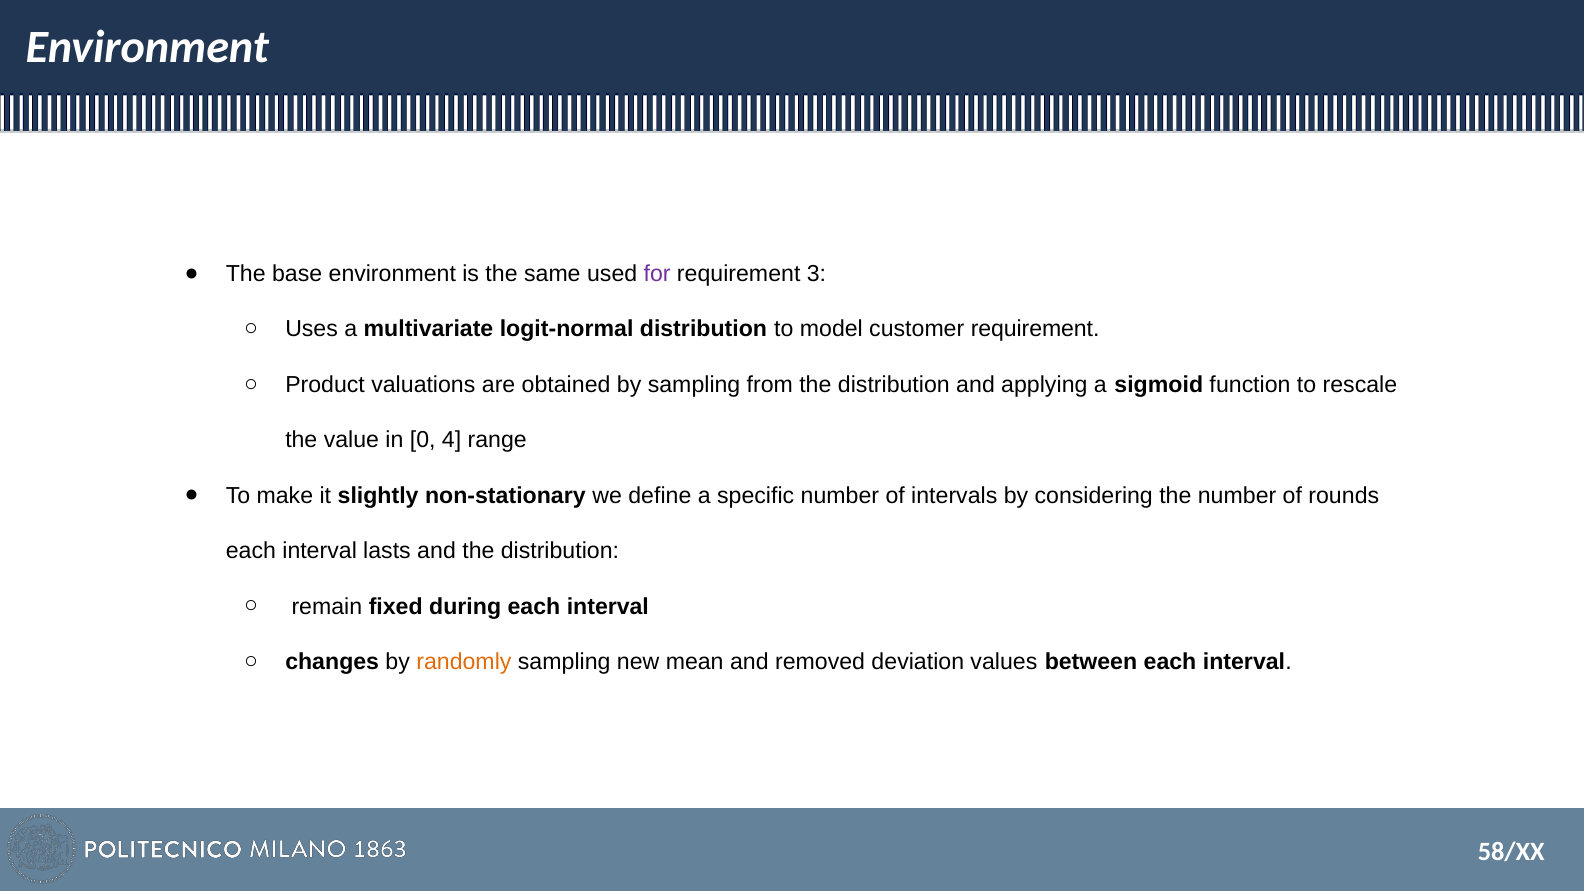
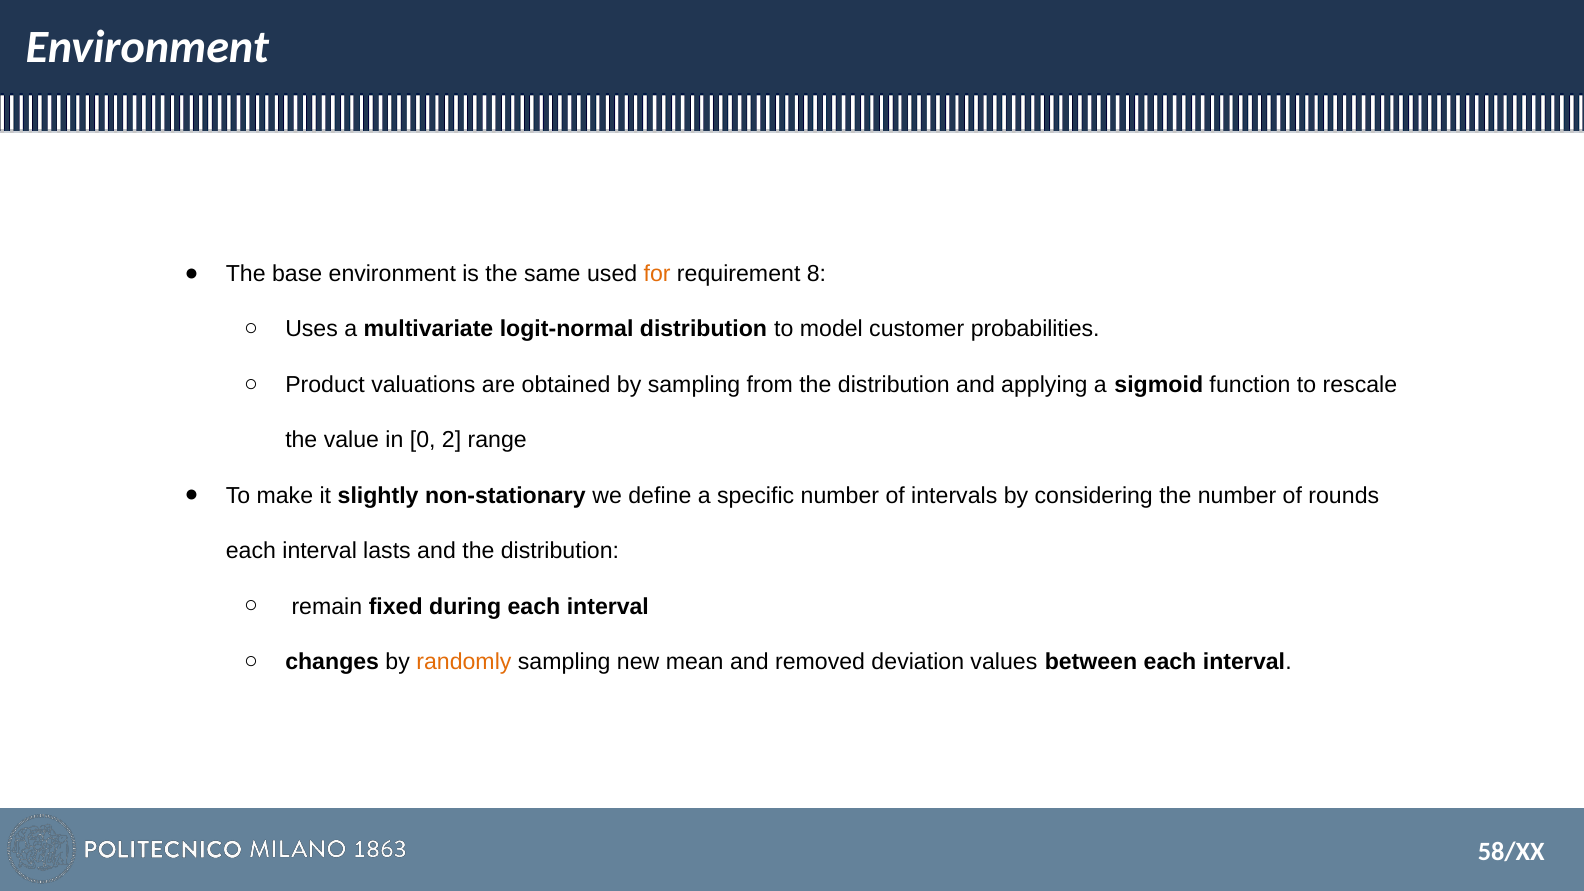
for colour: purple -> orange
3: 3 -> 8
customer requirement: requirement -> probabilities
4: 4 -> 2
